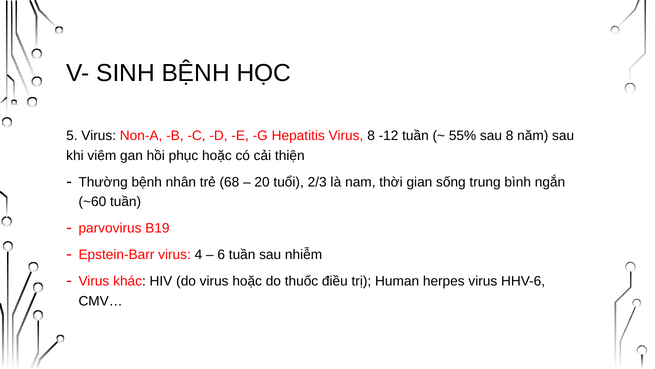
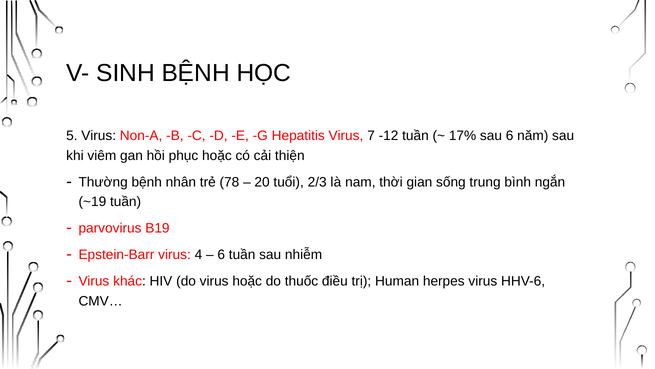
Virus 8: 8 -> 7
55%: 55% -> 17%
sau 8: 8 -> 6
68: 68 -> 78
~60: ~60 -> ~19
